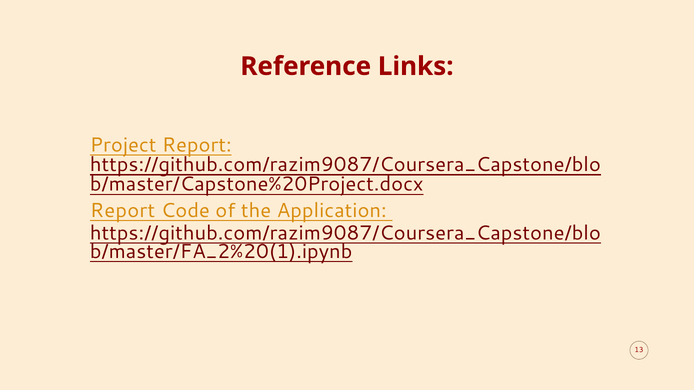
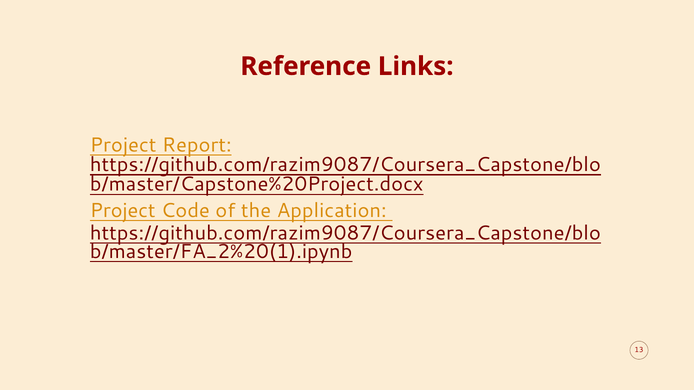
Report at (123, 211): Report -> Project
